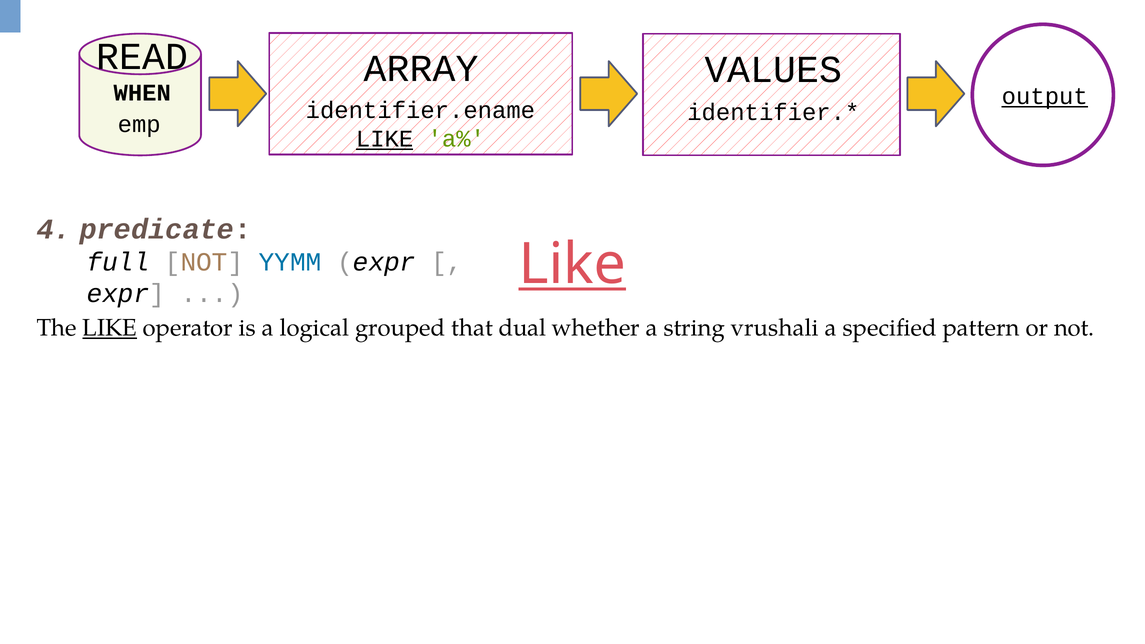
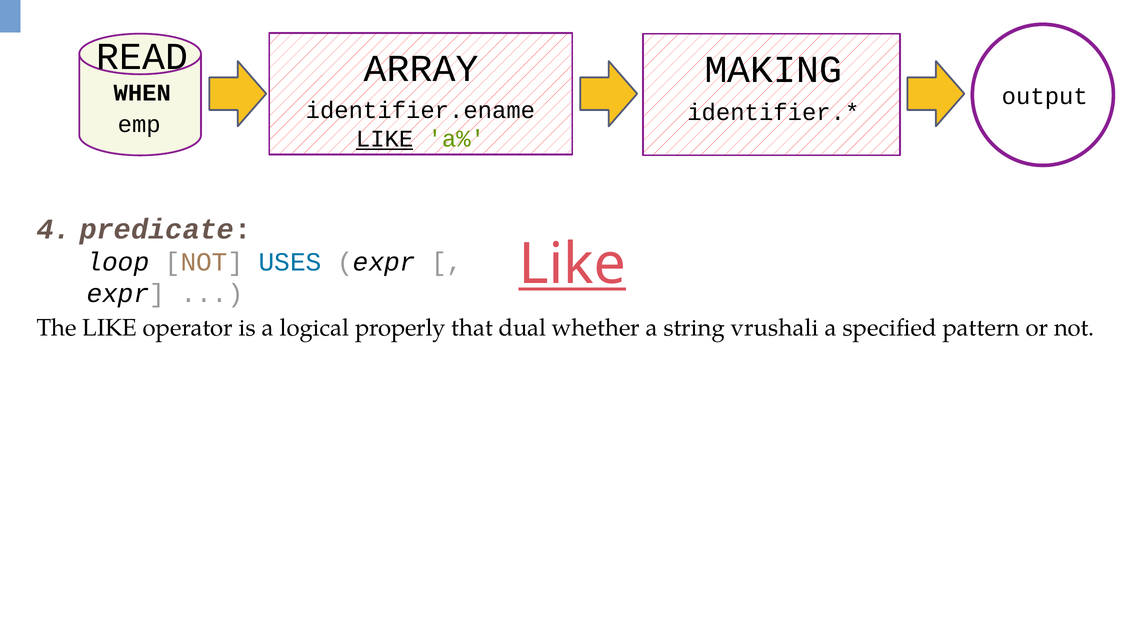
VALUES: VALUES -> MAKING
output underline: present -> none
full: full -> loop
YYMM: YYMM -> USES
LIKE at (110, 328) underline: present -> none
grouped: grouped -> properly
